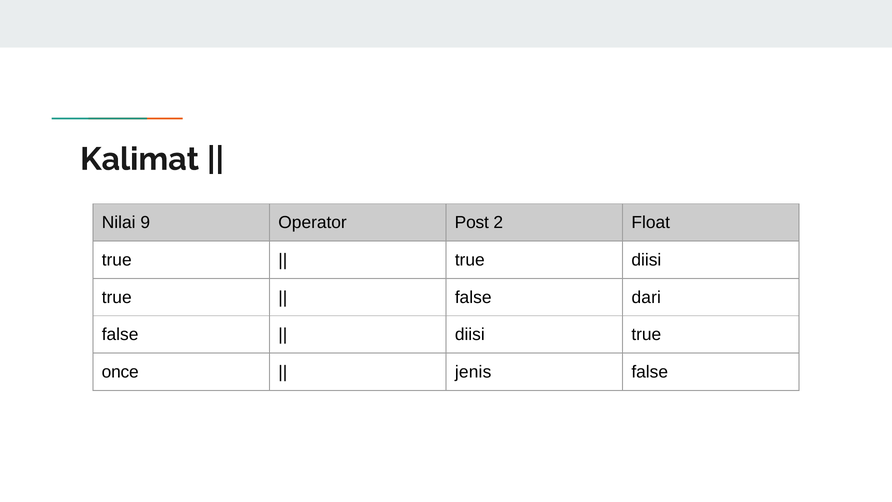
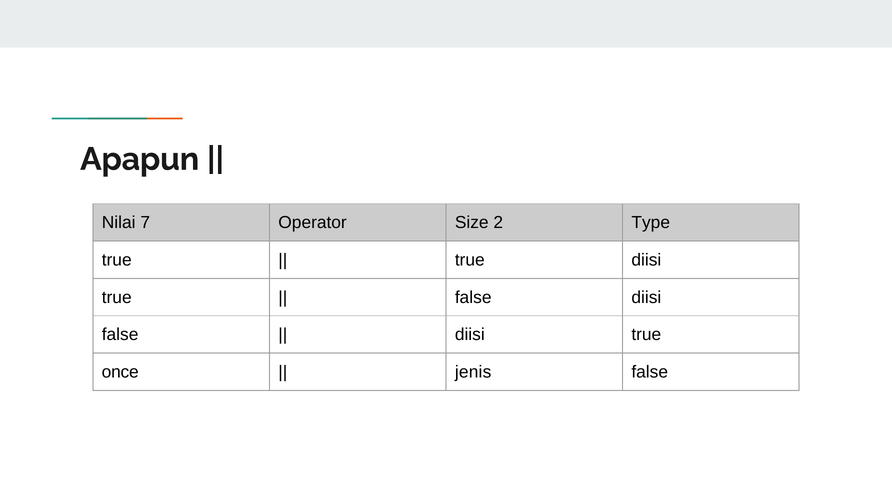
Kalimat: Kalimat -> Apapun
9: 9 -> 7
Post: Post -> Size
Float: Float -> Type
false dari: dari -> diisi
